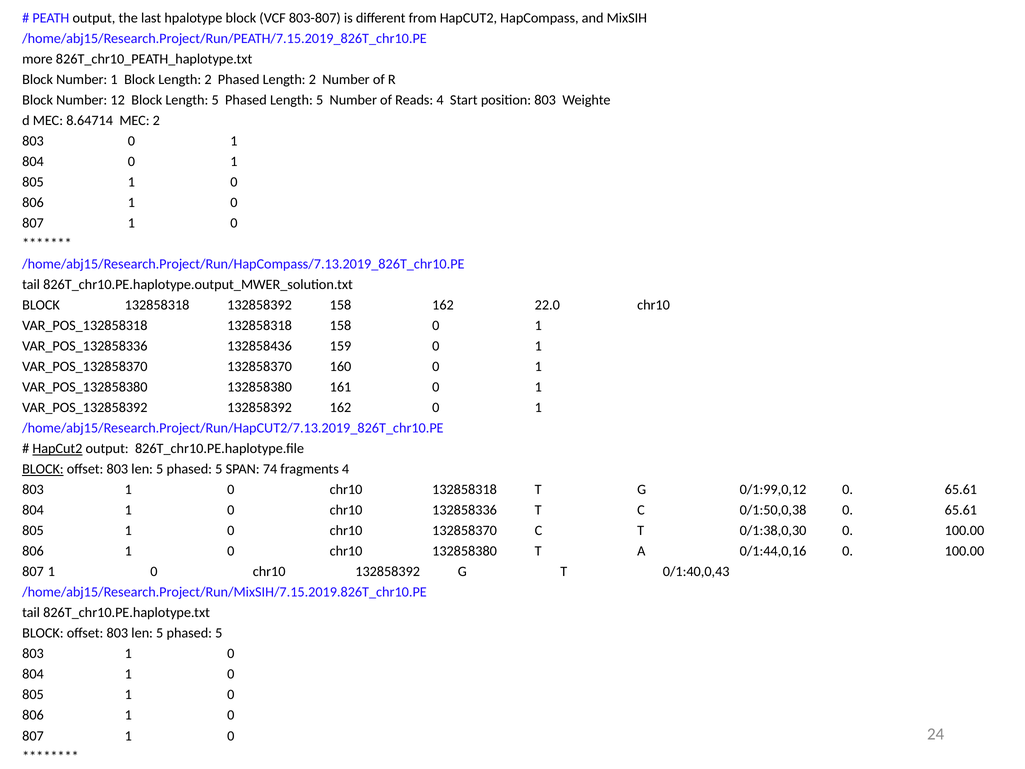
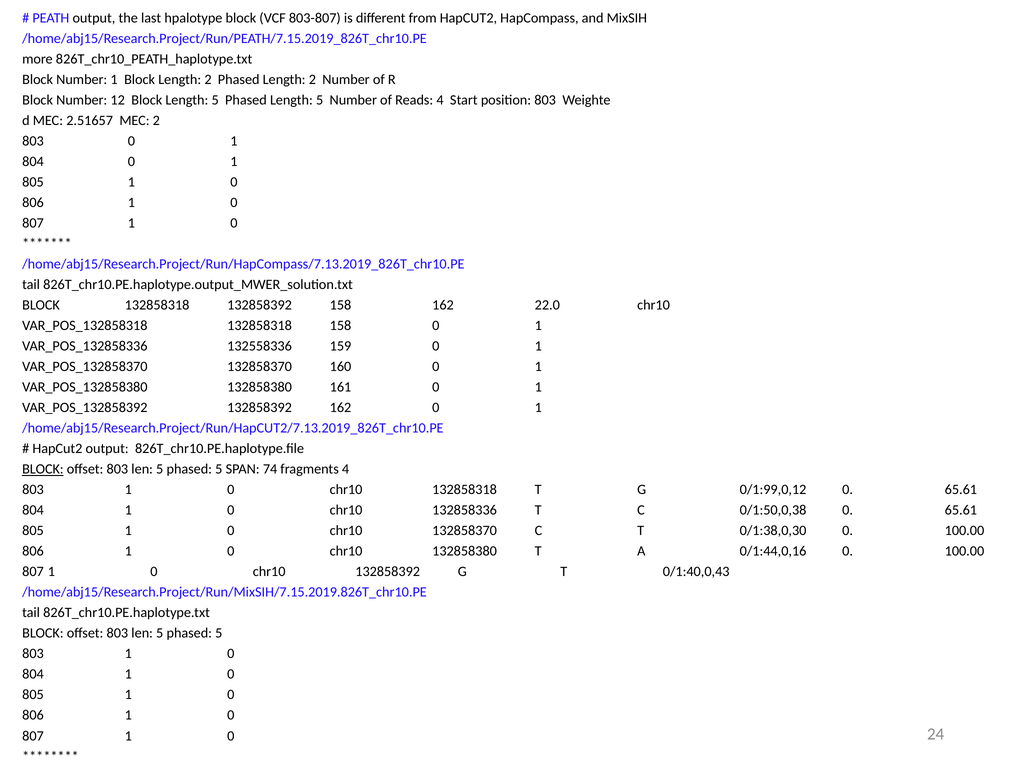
8.64714: 8.64714 -> 2.51657
132858436: 132858436 -> 132558336
HapCut2 at (57, 449) underline: present -> none
